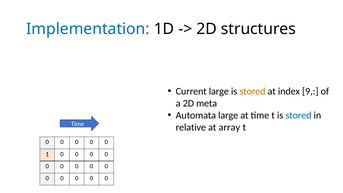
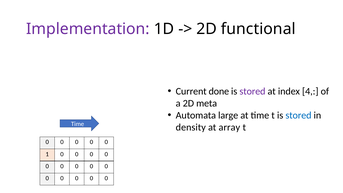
Implementation colour: blue -> purple
structures: structures -> functional
Current large: large -> done
stored at (252, 91) colour: orange -> purple
9: 9 -> 4
relative: relative -> density
